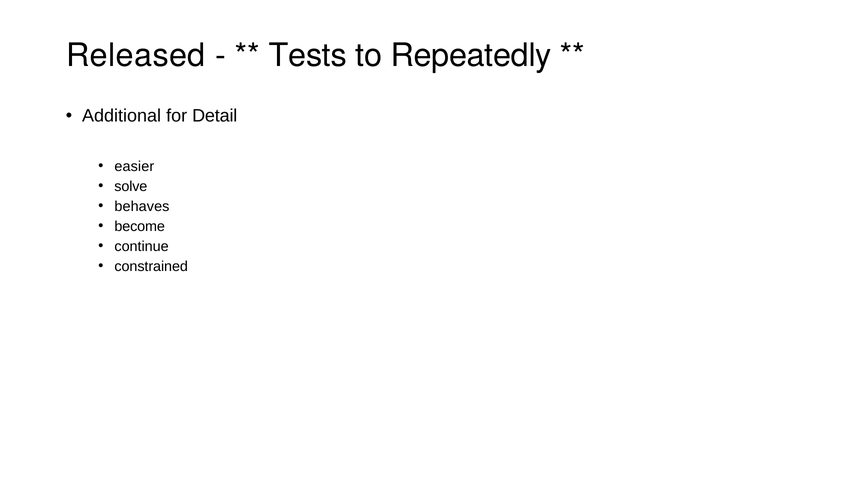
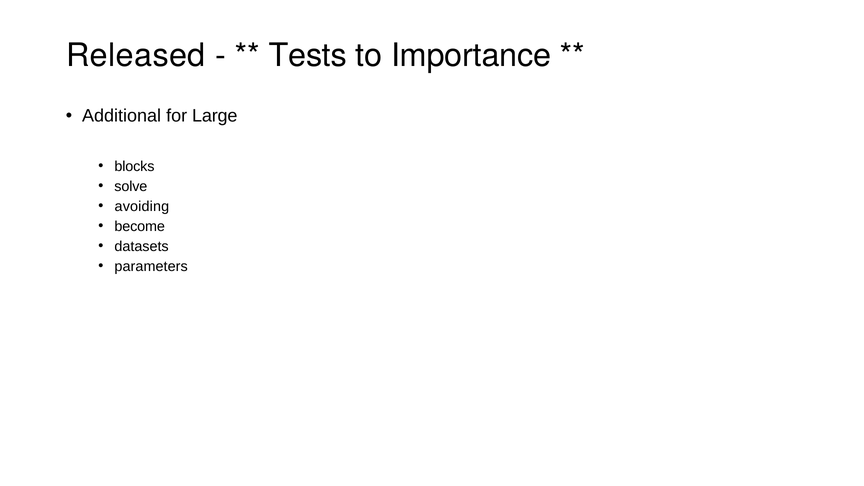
Repeatedly: Repeatedly -> Importance
Detail: Detail -> Large
easier: easier -> blocks
behaves: behaves -> avoiding
continue: continue -> datasets
constrained: constrained -> parameters
